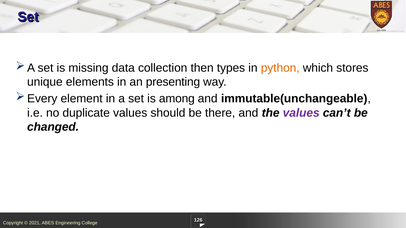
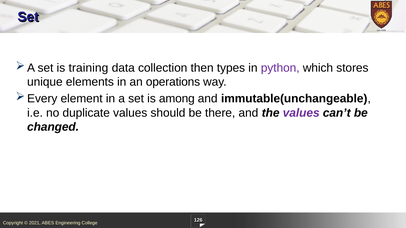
missing: missing -> training
python colour: orange -> purple
presenting: presenting -> operations
